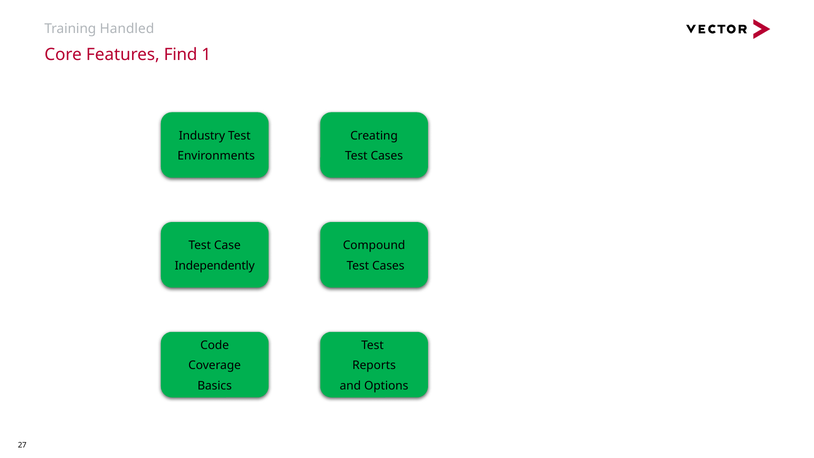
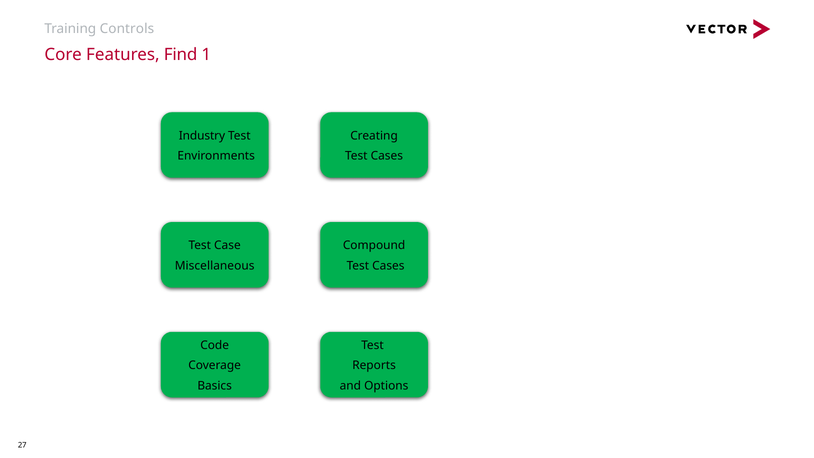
Handled: Handled -> Controls
Independently: Independently -> Miscellaneous
